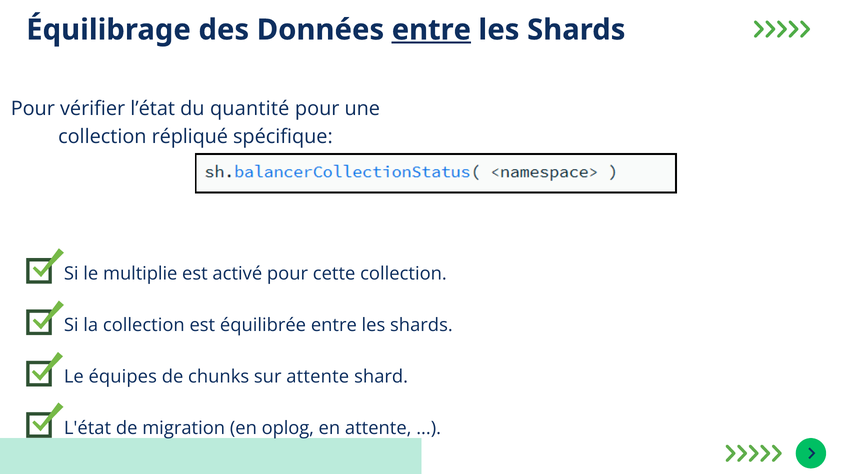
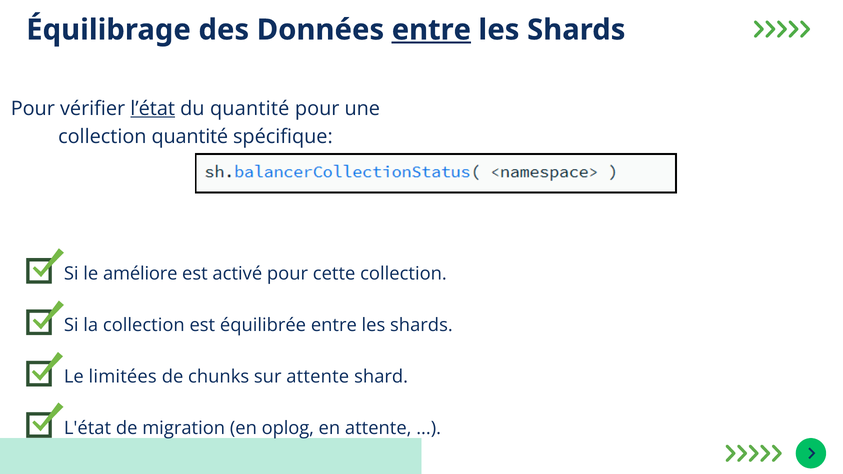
l’état underline: none -> present
collection répliqué: répliqué -> quantité
multiplie: multiplie -> améliore
équipes: équipes -> limitées
